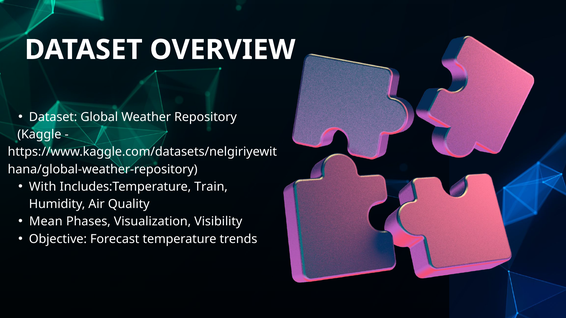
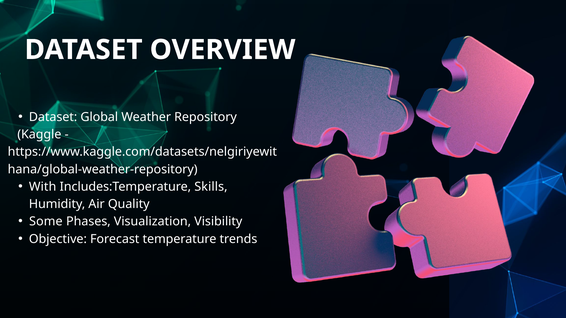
Train: Train -> Skills
Mean: Mean -> Some
